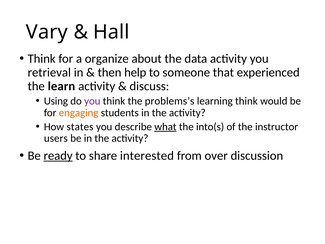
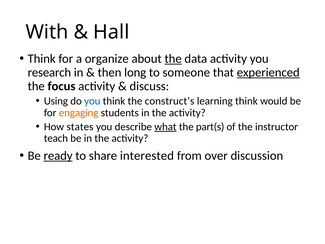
Vary: Vary -> With
the at (173, 59) underline: none -> present
retrieval: retrieval -> research
help: help -> long
experienced underline: none -> present
learn: learn -> focus
you at (92, 101) colour: purple -> blue
problems’s: problems’s -> construct’s
into(s: into(s -> part(s
users: users -> teach
